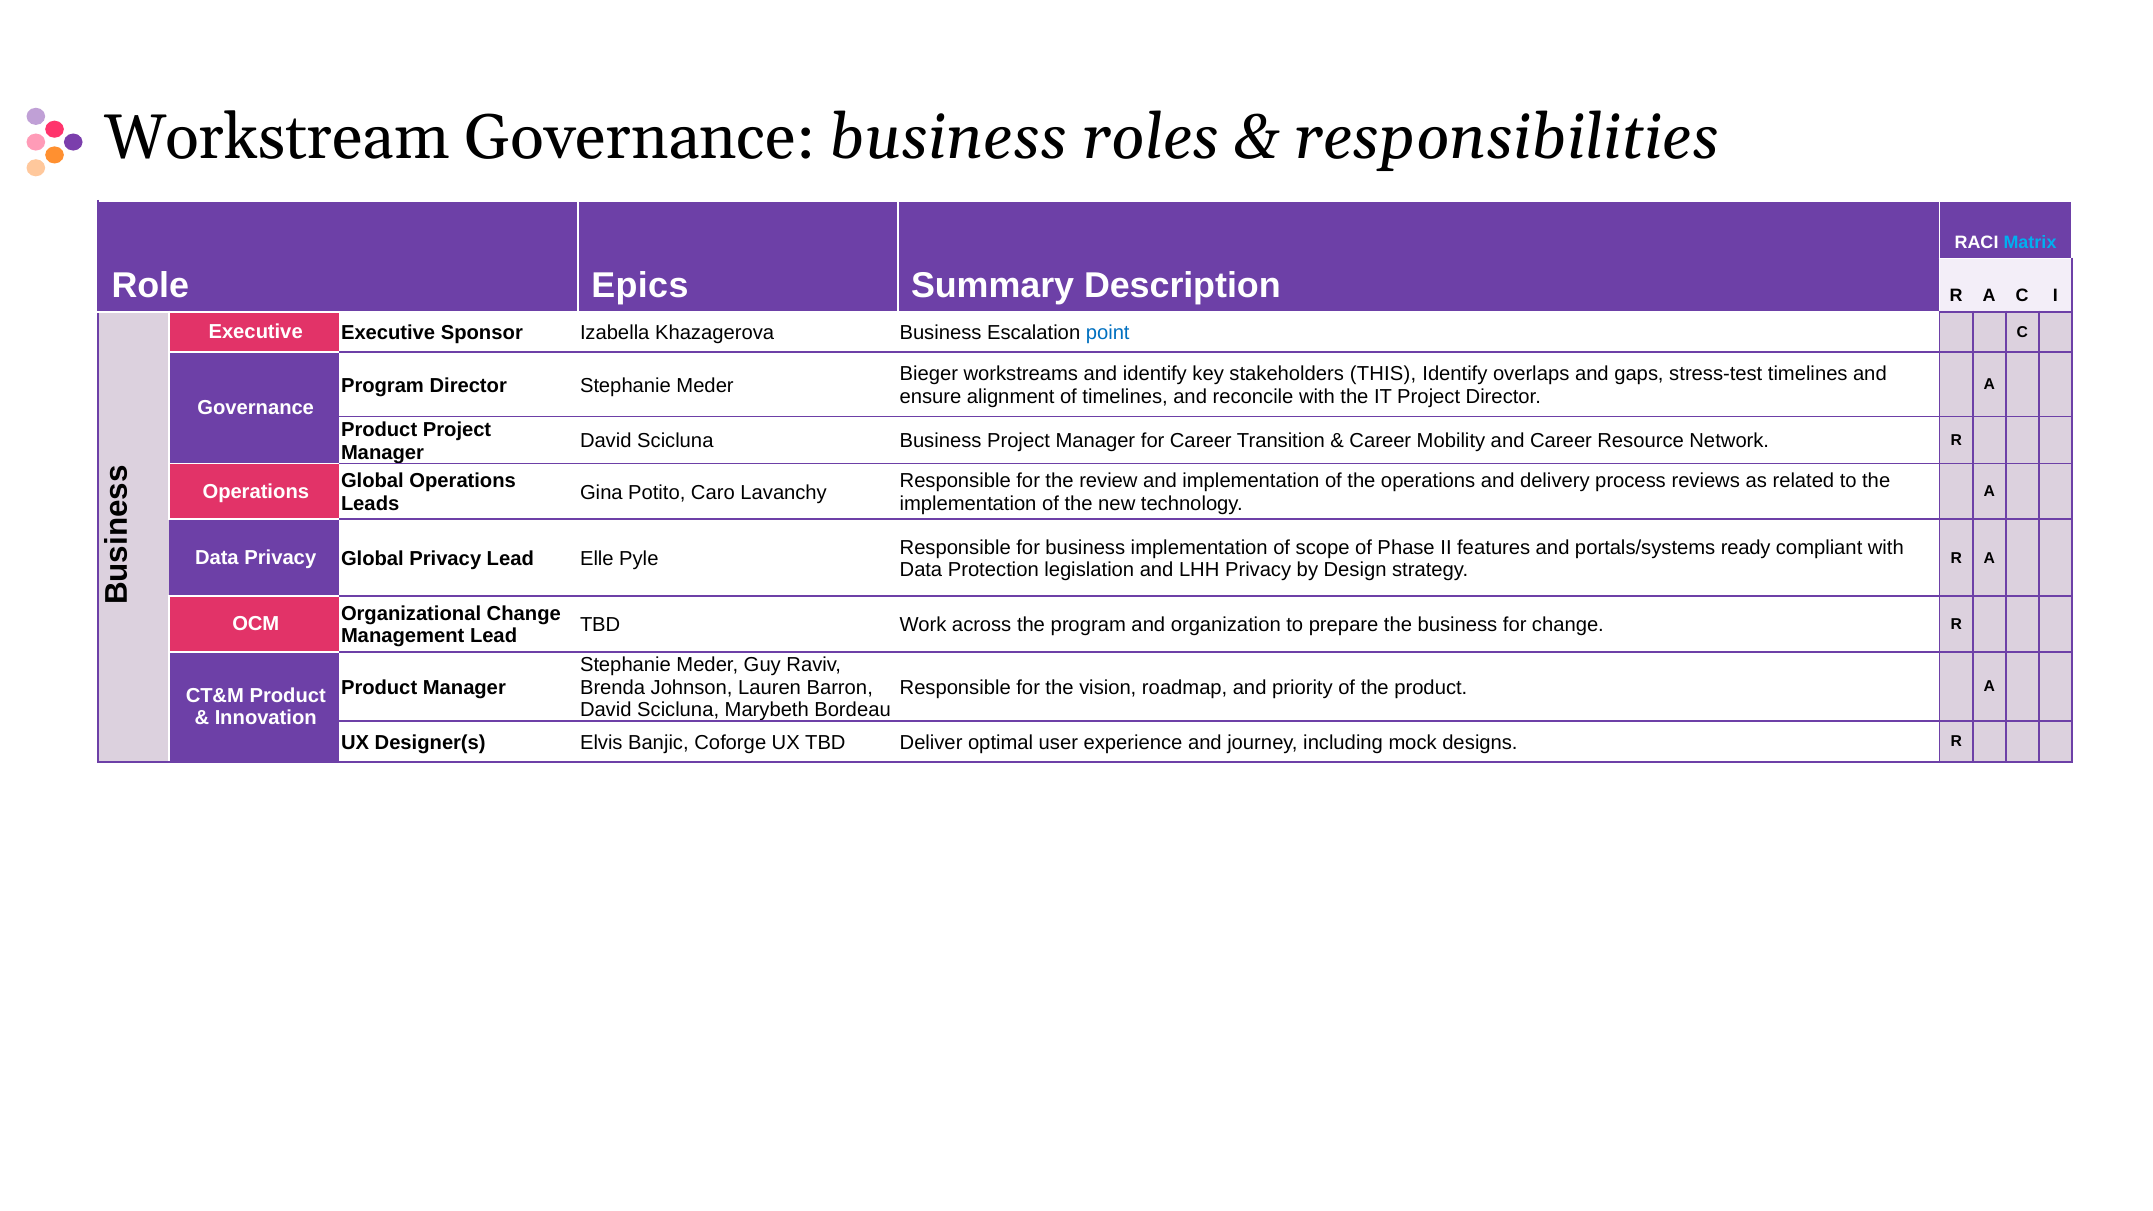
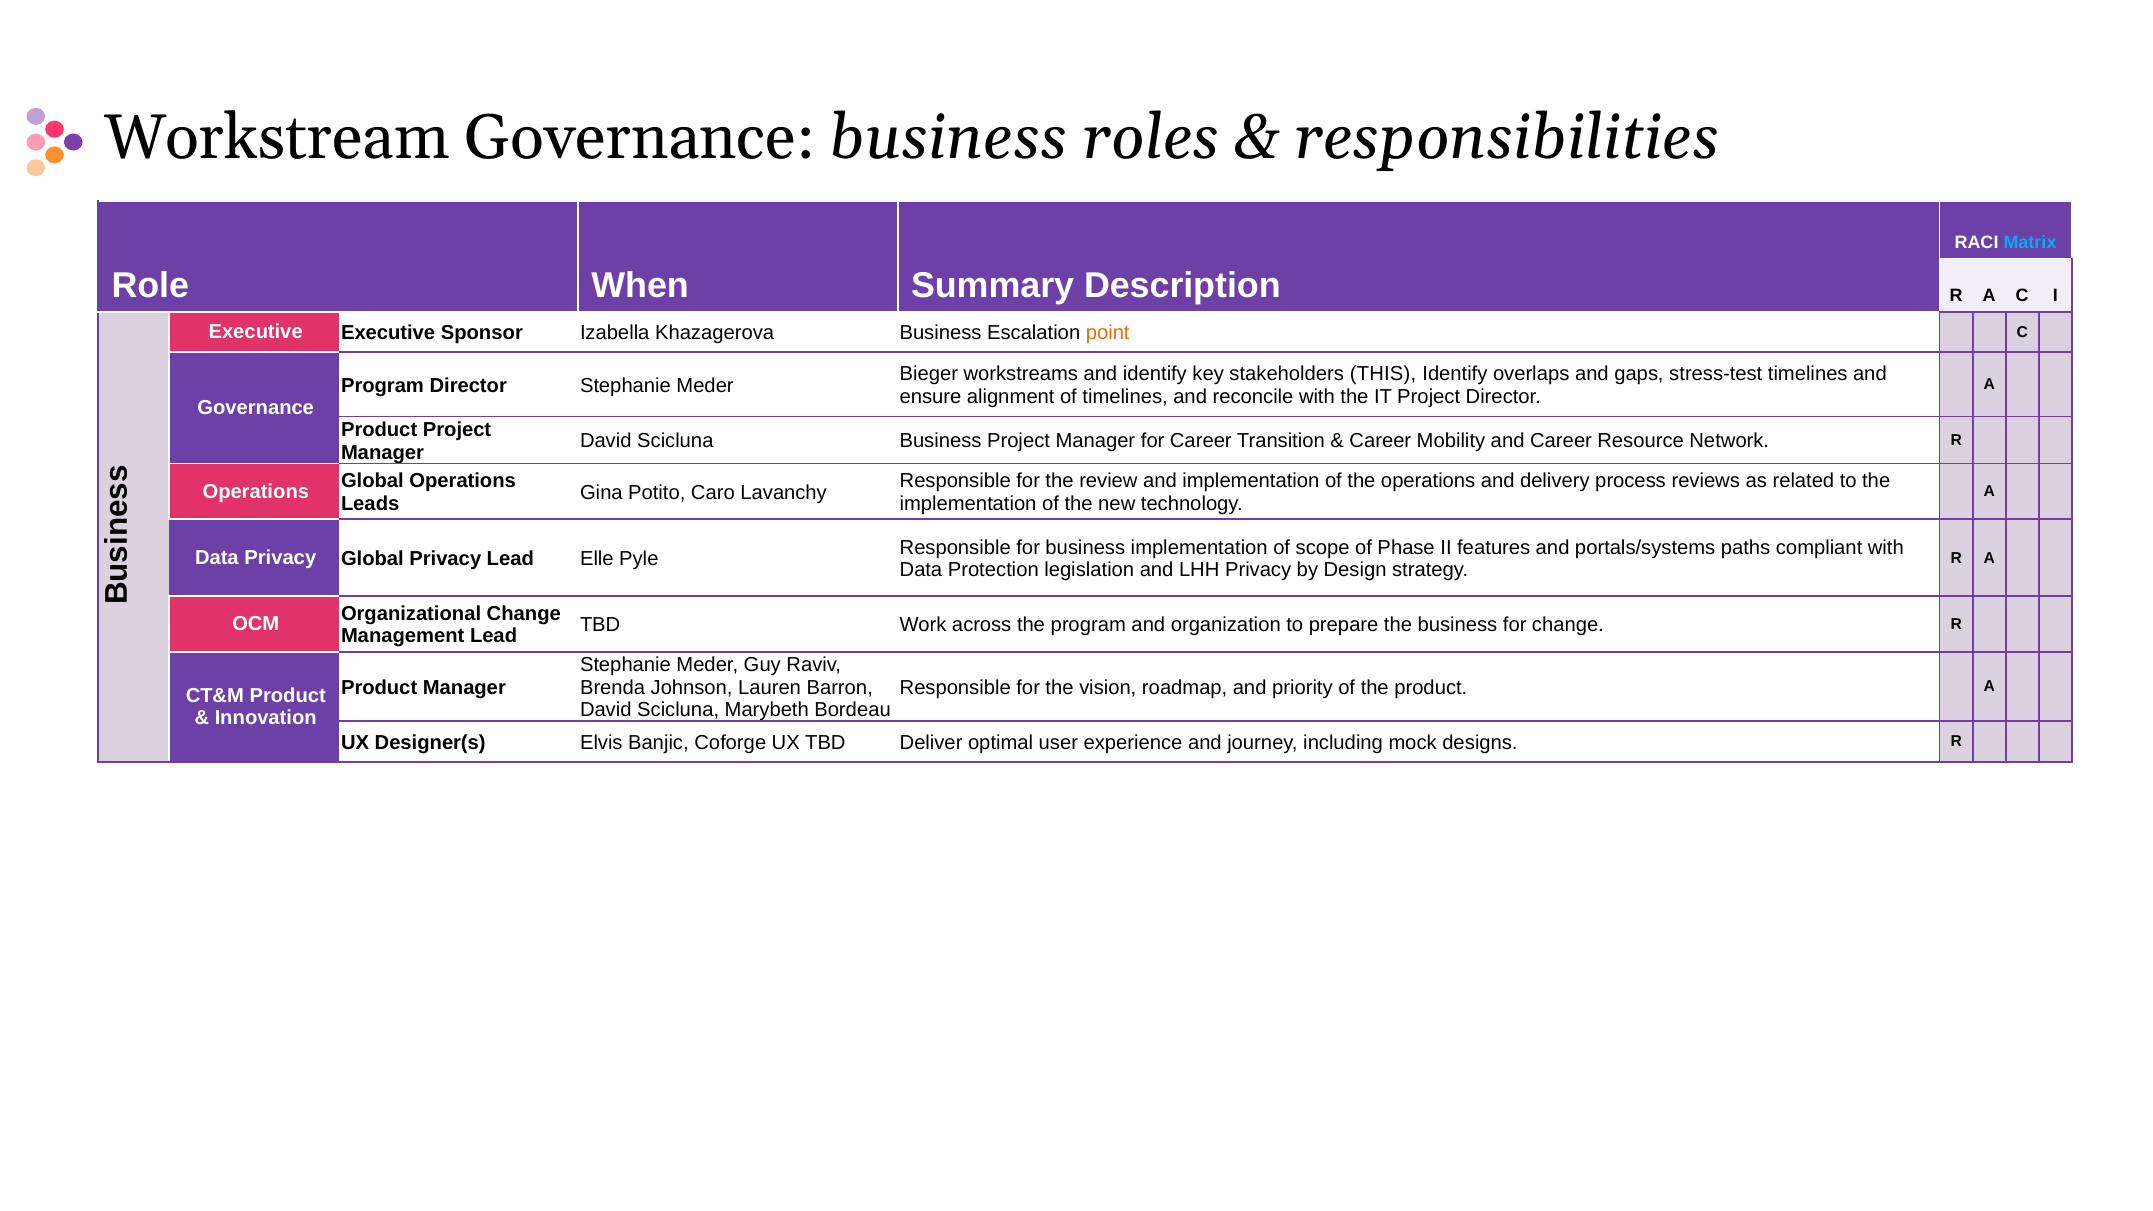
Epics: Epics -> When
point colour: blue -> orange
ready: ready -> paths
